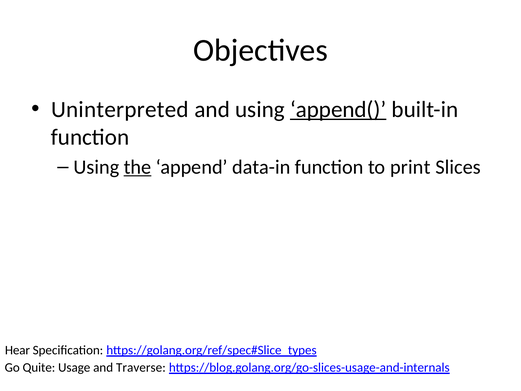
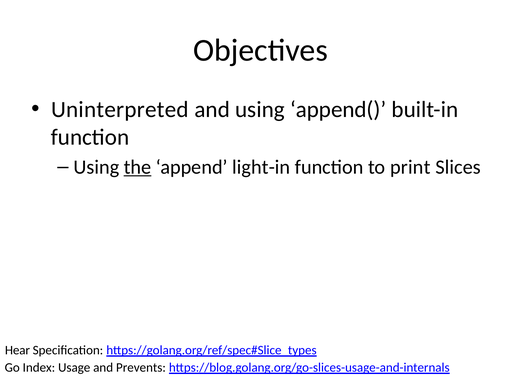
append( underline: present -> none
data-in: data-in -> light-in
Quite: Quite -> Index
Traverse: Traverse -> Prevents
